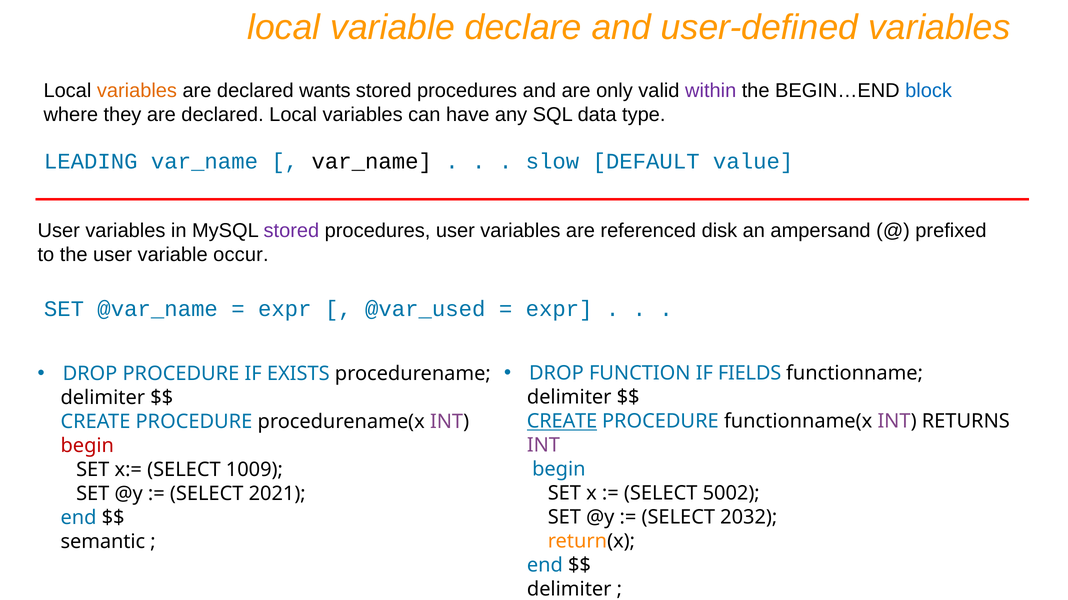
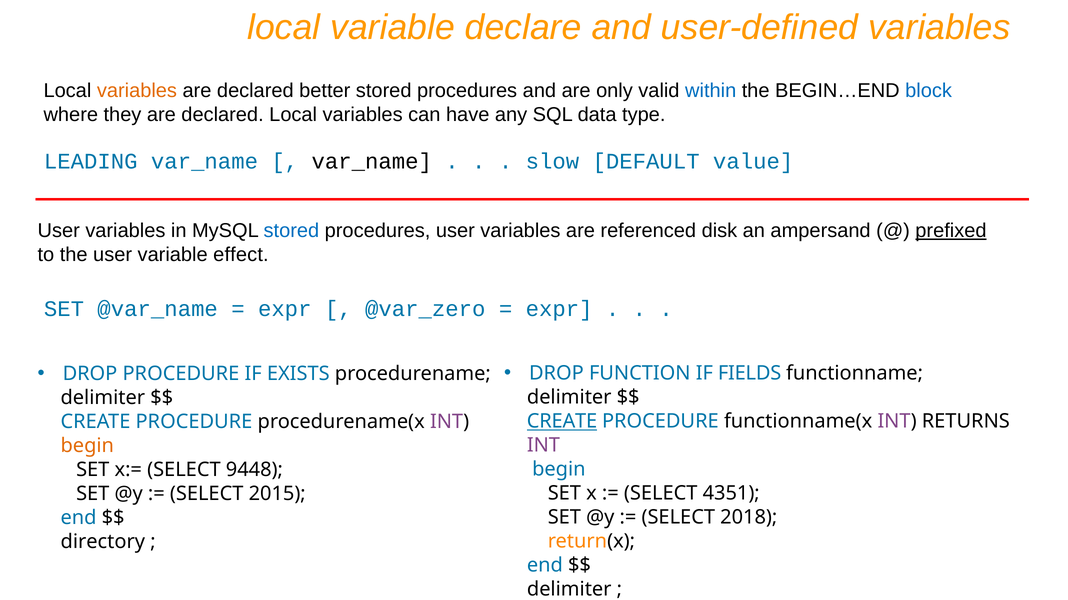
wants: wants -> better
within colour: purple -> blue
stored at (291, 231) colour: purple -> blue
prefixed underline: none -> present
occur: occur -> effect
@var_used: @var_used -> @var_zero
begin at (87, 446) colour: red -> orange
1009: 1009 -> 9448
5002: 5002 -> 4351
2021: 2021 -> 2015
2032: 2032 -> 2018
semantic: semantic -> directory
